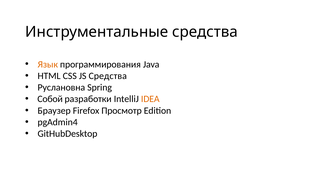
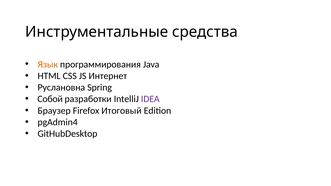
JS Средства: Средства -> Интернет
IDEA colour: orange -> purple
Просмотр: Просмотр -> Итоговый
